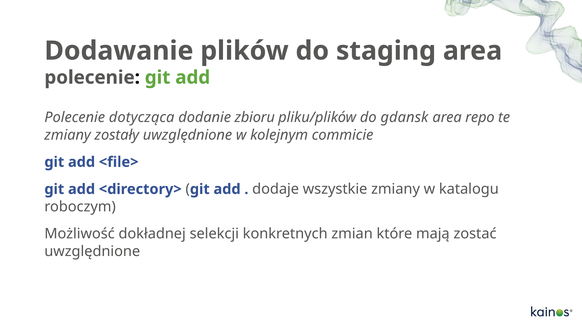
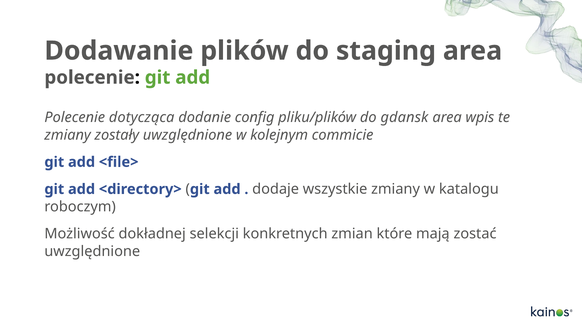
zbioru: zbioru -> config
repo: repo -> wpis
